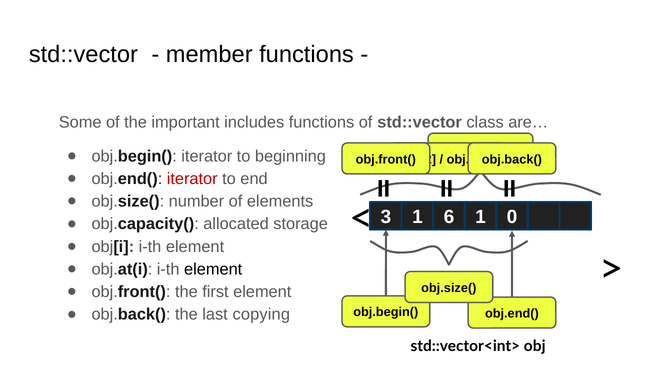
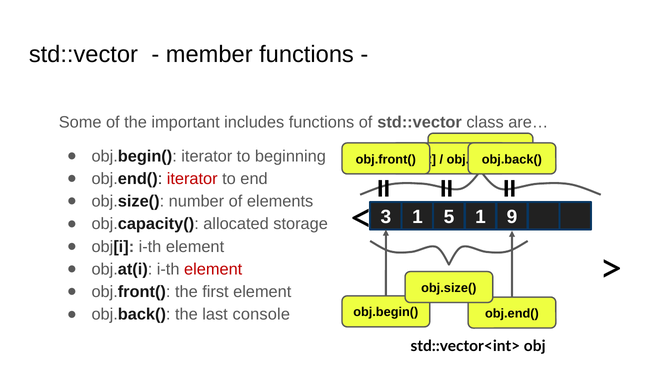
6: 6 -> 5
0: 0 -> 9
element at (213, 269) colour: black -> red
copying: copying -> console
